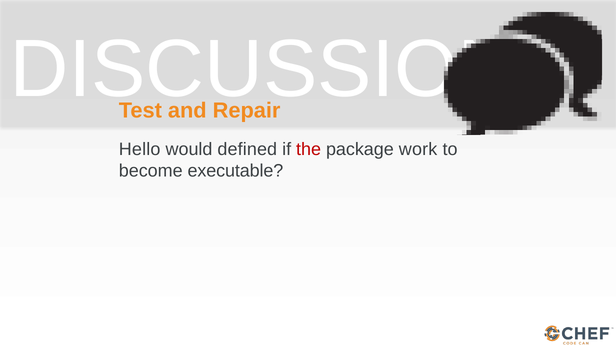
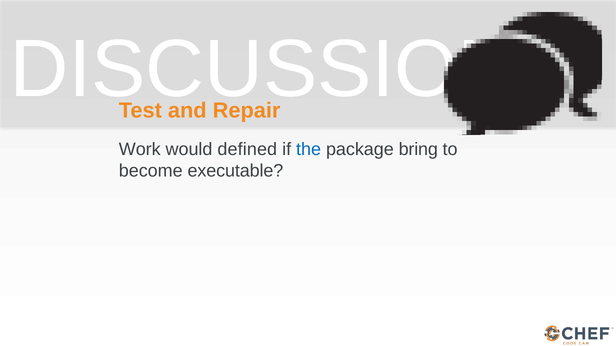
Hello: Hello -> Work
the colour: red -> blue
work: work -> bring
